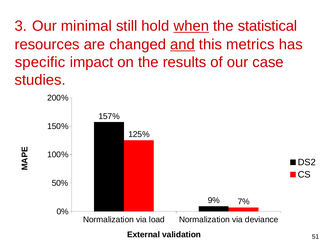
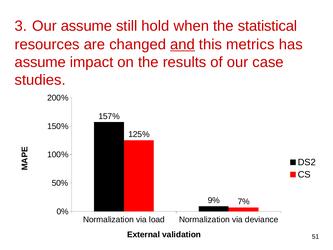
Our minimal: minimal -> assume
when underline: present -> none
specific at (40, 62): specific -> assume
